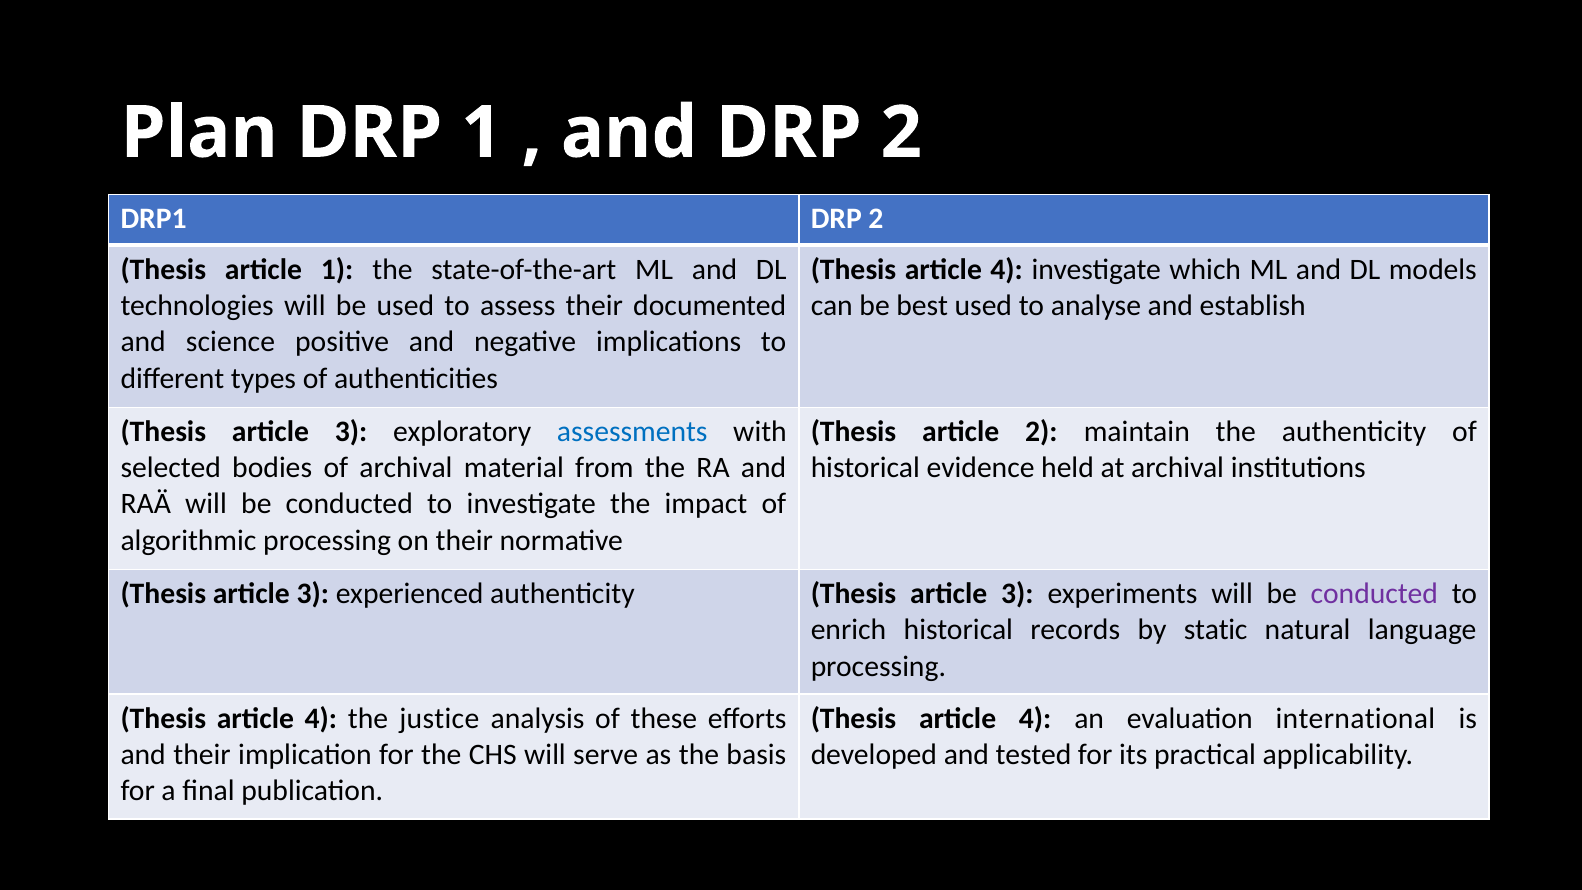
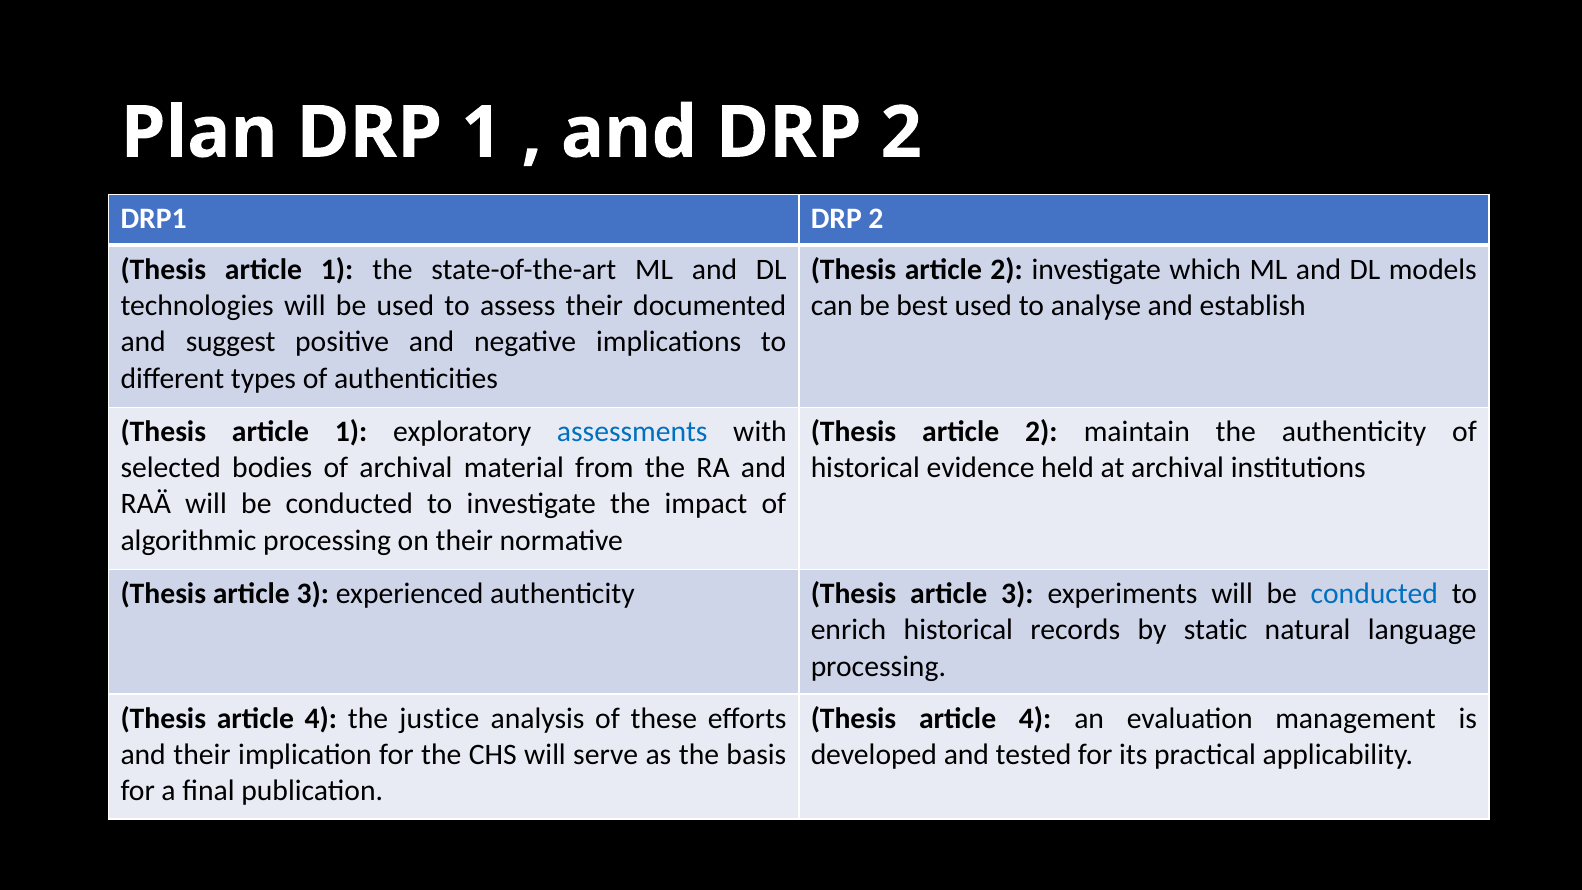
4 at (1007, 270): 4 -> 2
science: science -> suggest
3 at (351, 432): 3 -> 1
conducted at (1374, 594) colour: purple -> blue
international: international -> management
